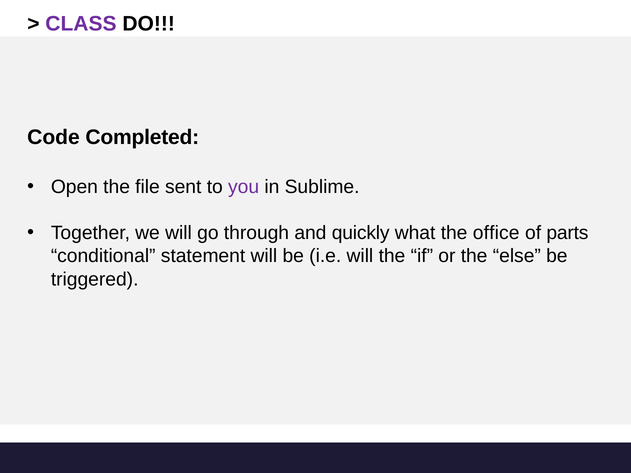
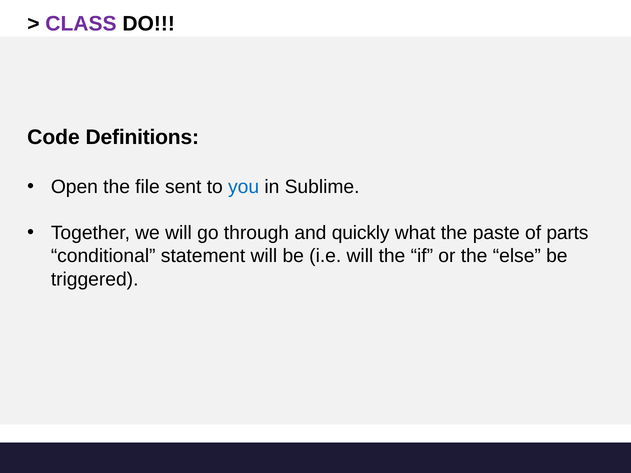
Completed: Completed -> Definitions
you colour: purple -> blue
office: office -> paste
